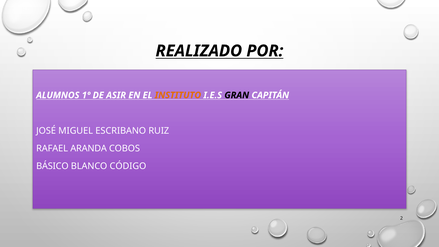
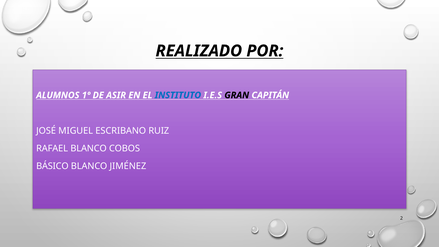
INSTITUTO colour: orange -> blue
RAFAEL ARANDA: ARANDA -> BLANCO
CÓDIGO: CÓDIGO -> JIMÉNEZ
